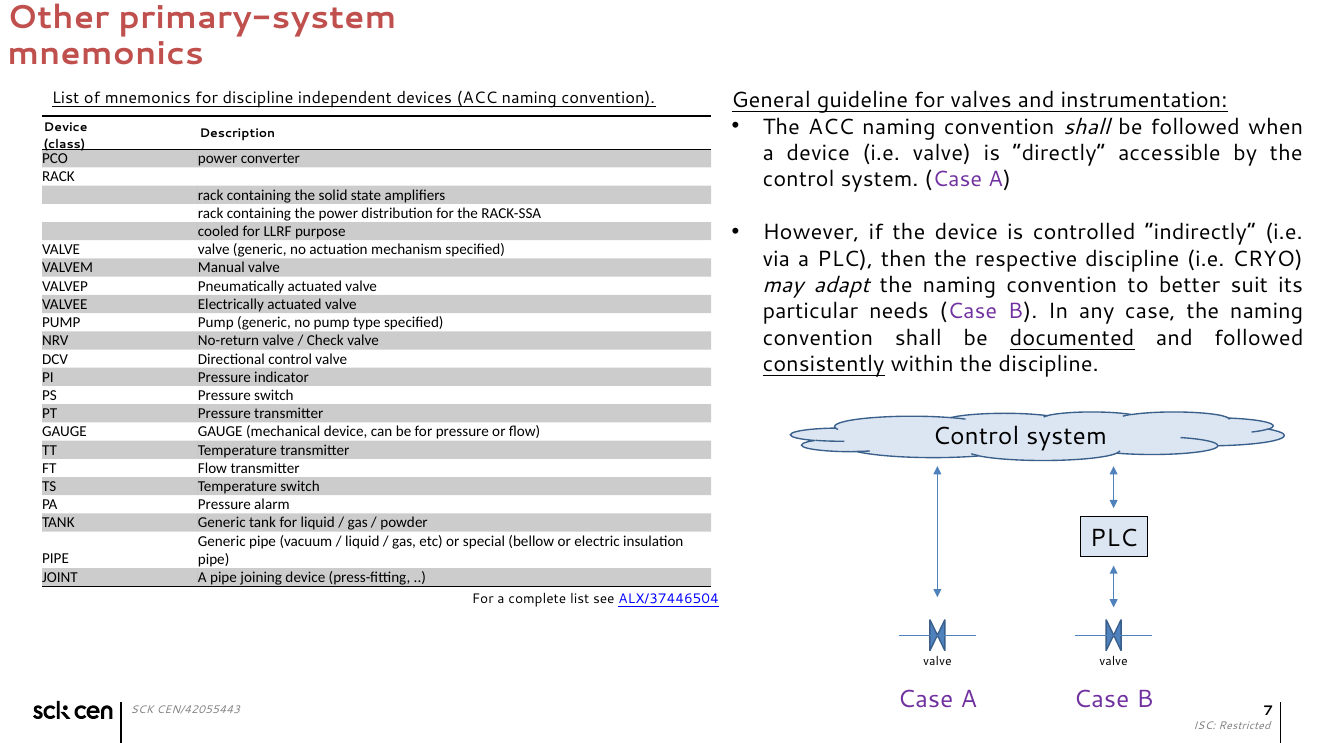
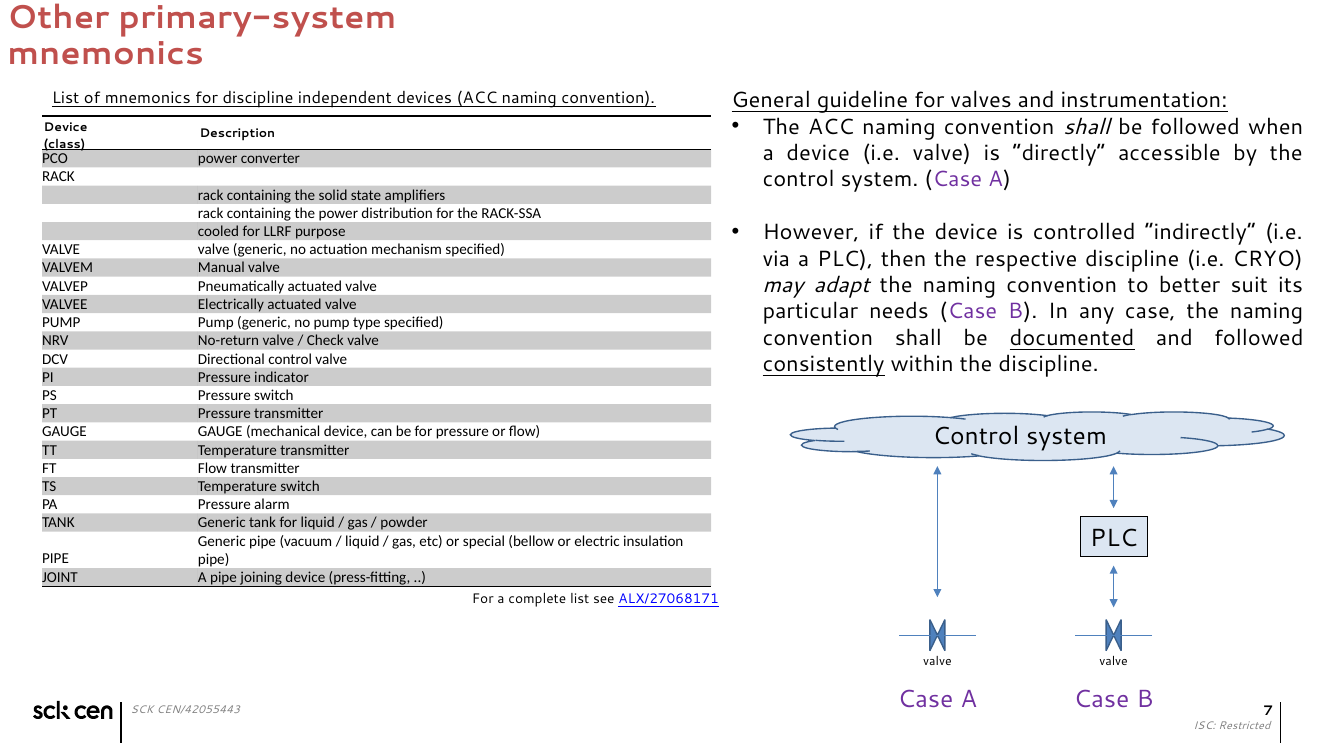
ALX/37446504: ALX/37446504 -> ALX/27068171
